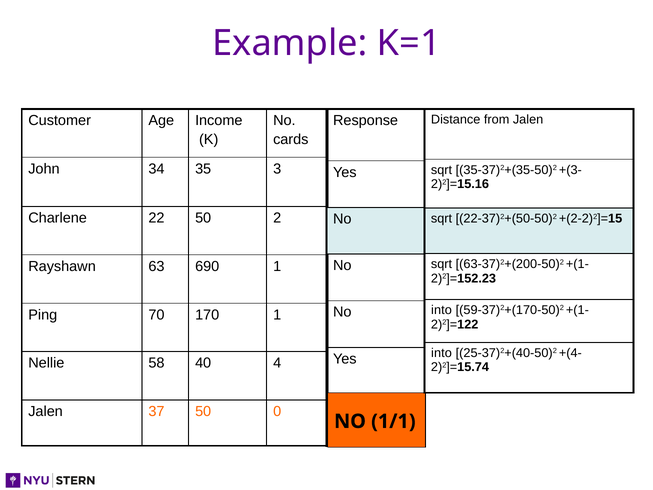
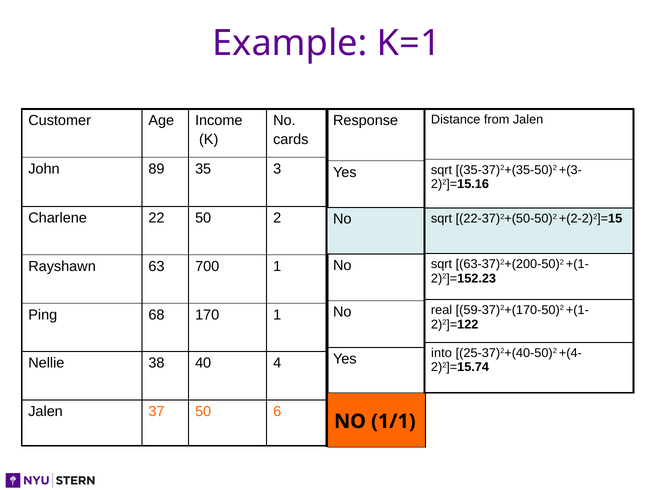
34: 34 -> 89
690: 690 -> 700
into at (441, 310): into -> real
70: 70 -> 68
58: 58 -> 38
0: 0 -> 6
